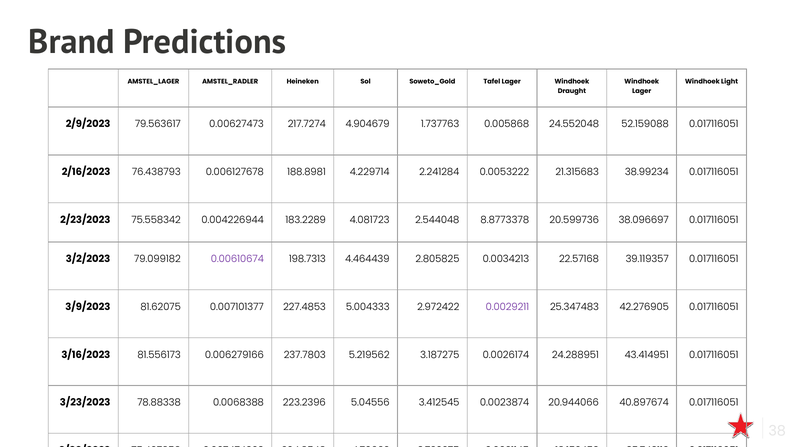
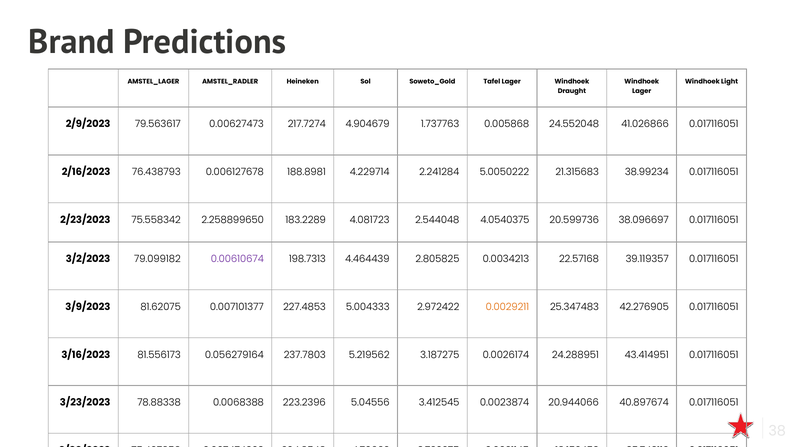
52.159088: 52.159088 -> 41.026866
0.0053222: 0.0053222 -> 5.0050222
0.004226944: 0.004226944 -> 2.258899650
8.8773378: 8.8773378 -> 4.0540375
0.0029211 colour: purple -> orange
0.006279166: 0.006279166 -> 0.056279164
